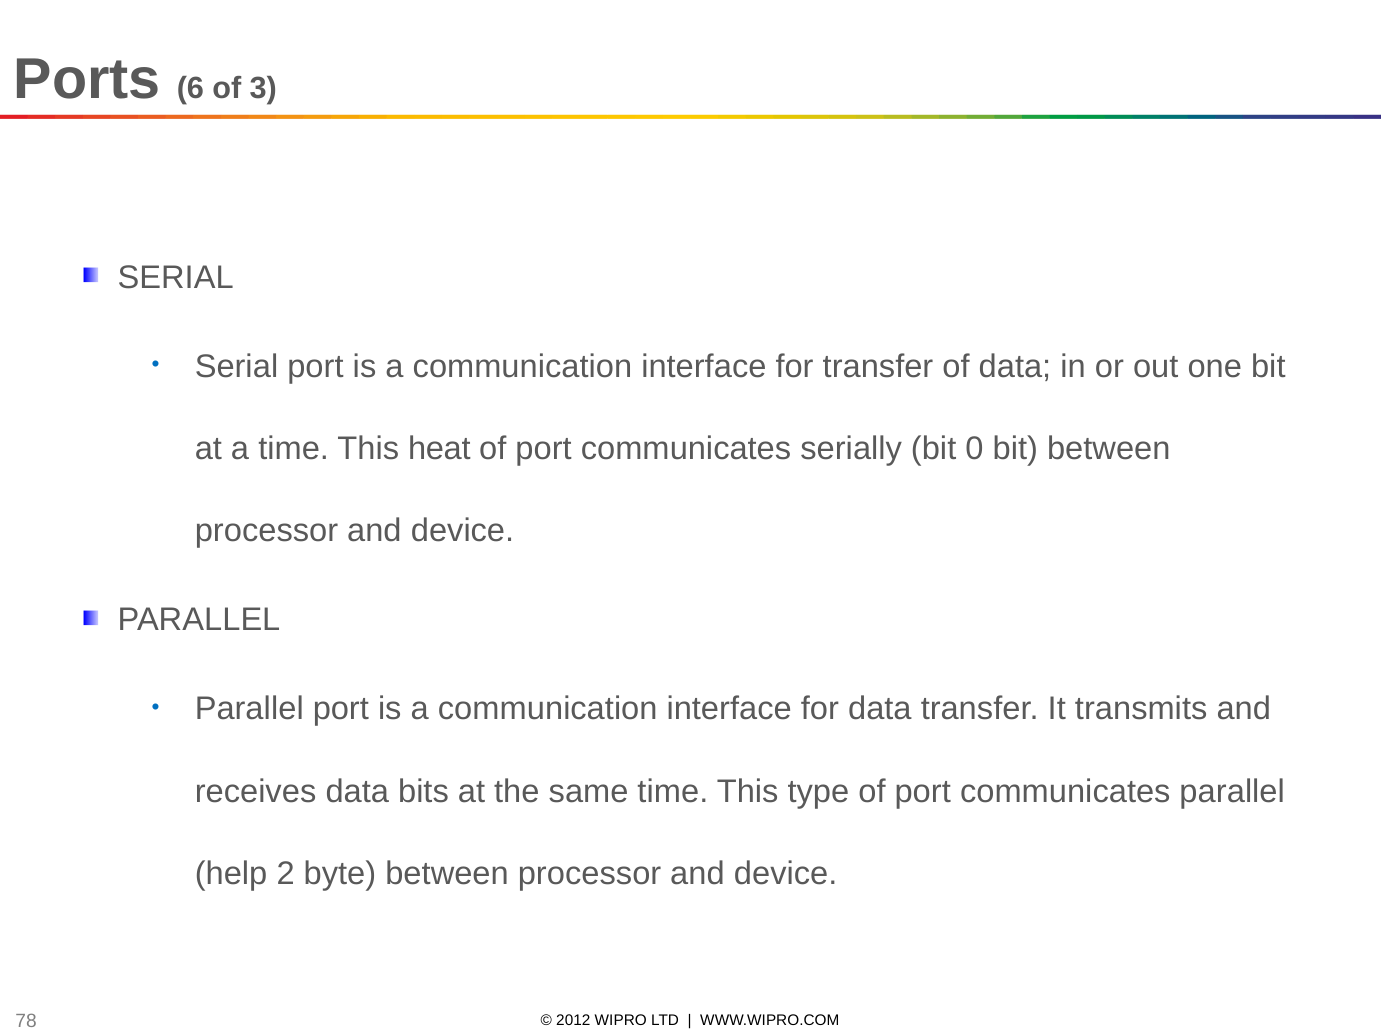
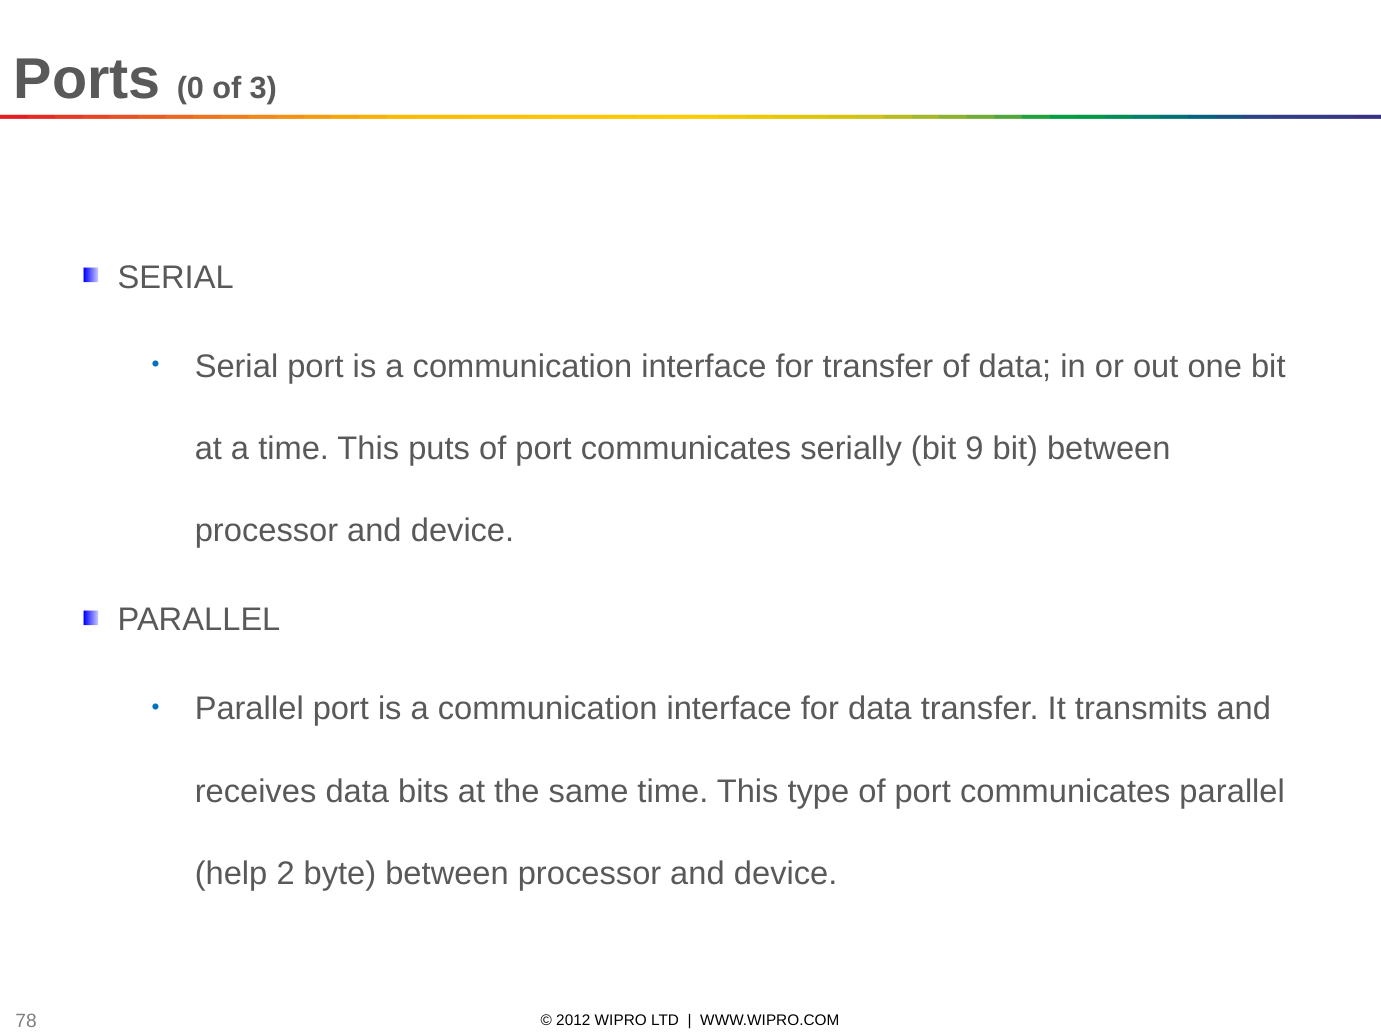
6: 6 -> 0
heat: heat -> puts
0: 0 -> 9
